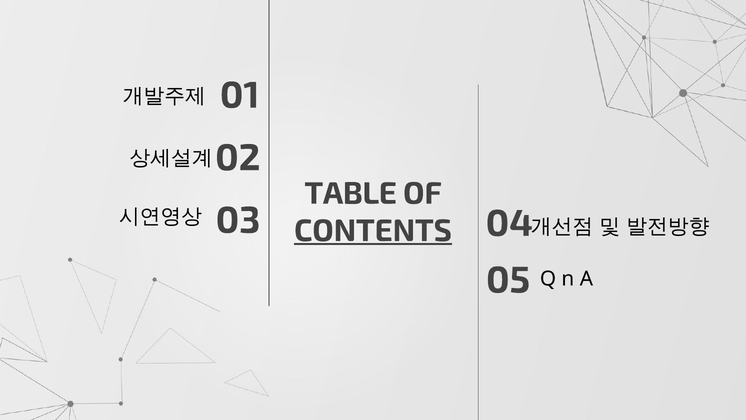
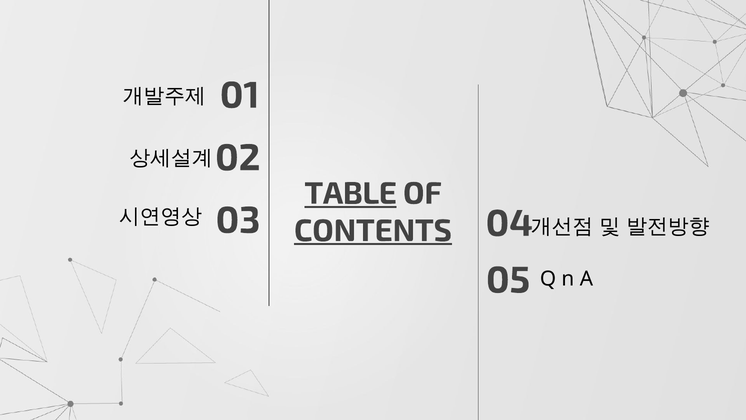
TABLE underline: none -> present
